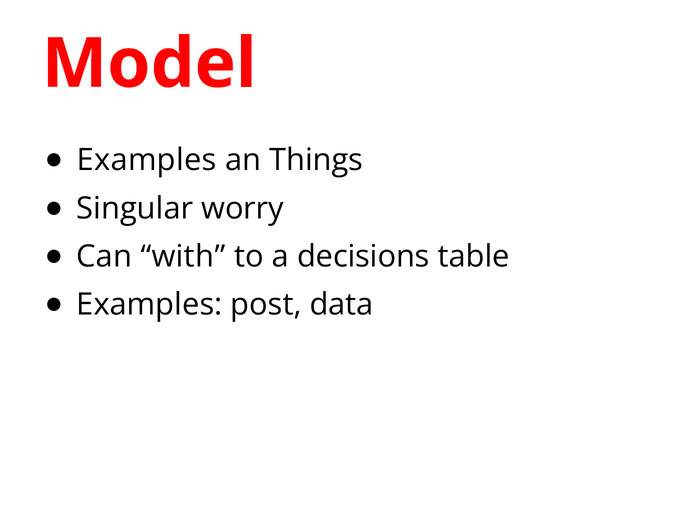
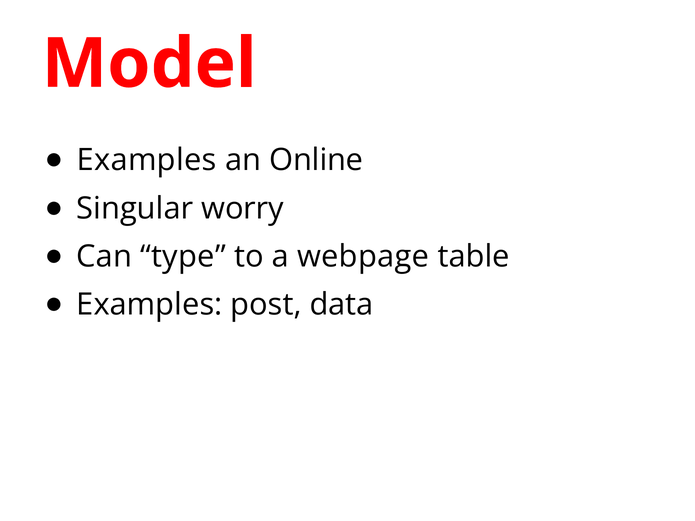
Things: Things -> Online
with: with -> type
decisions: decisions -> webpage
